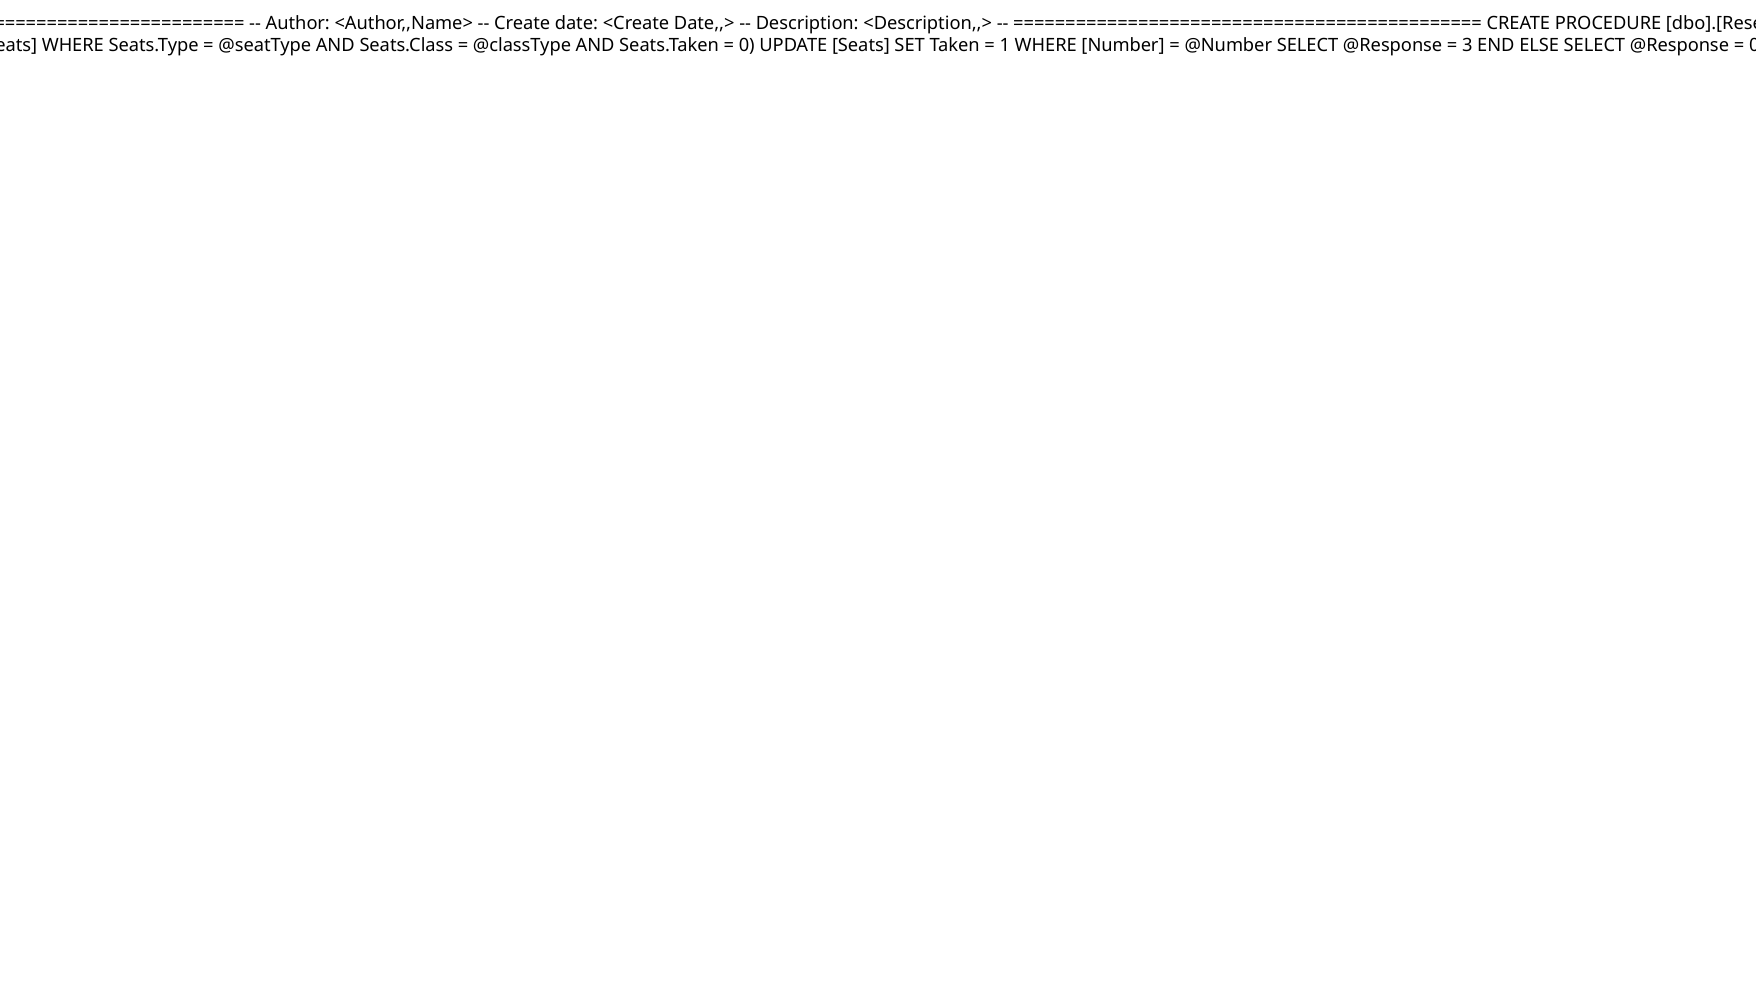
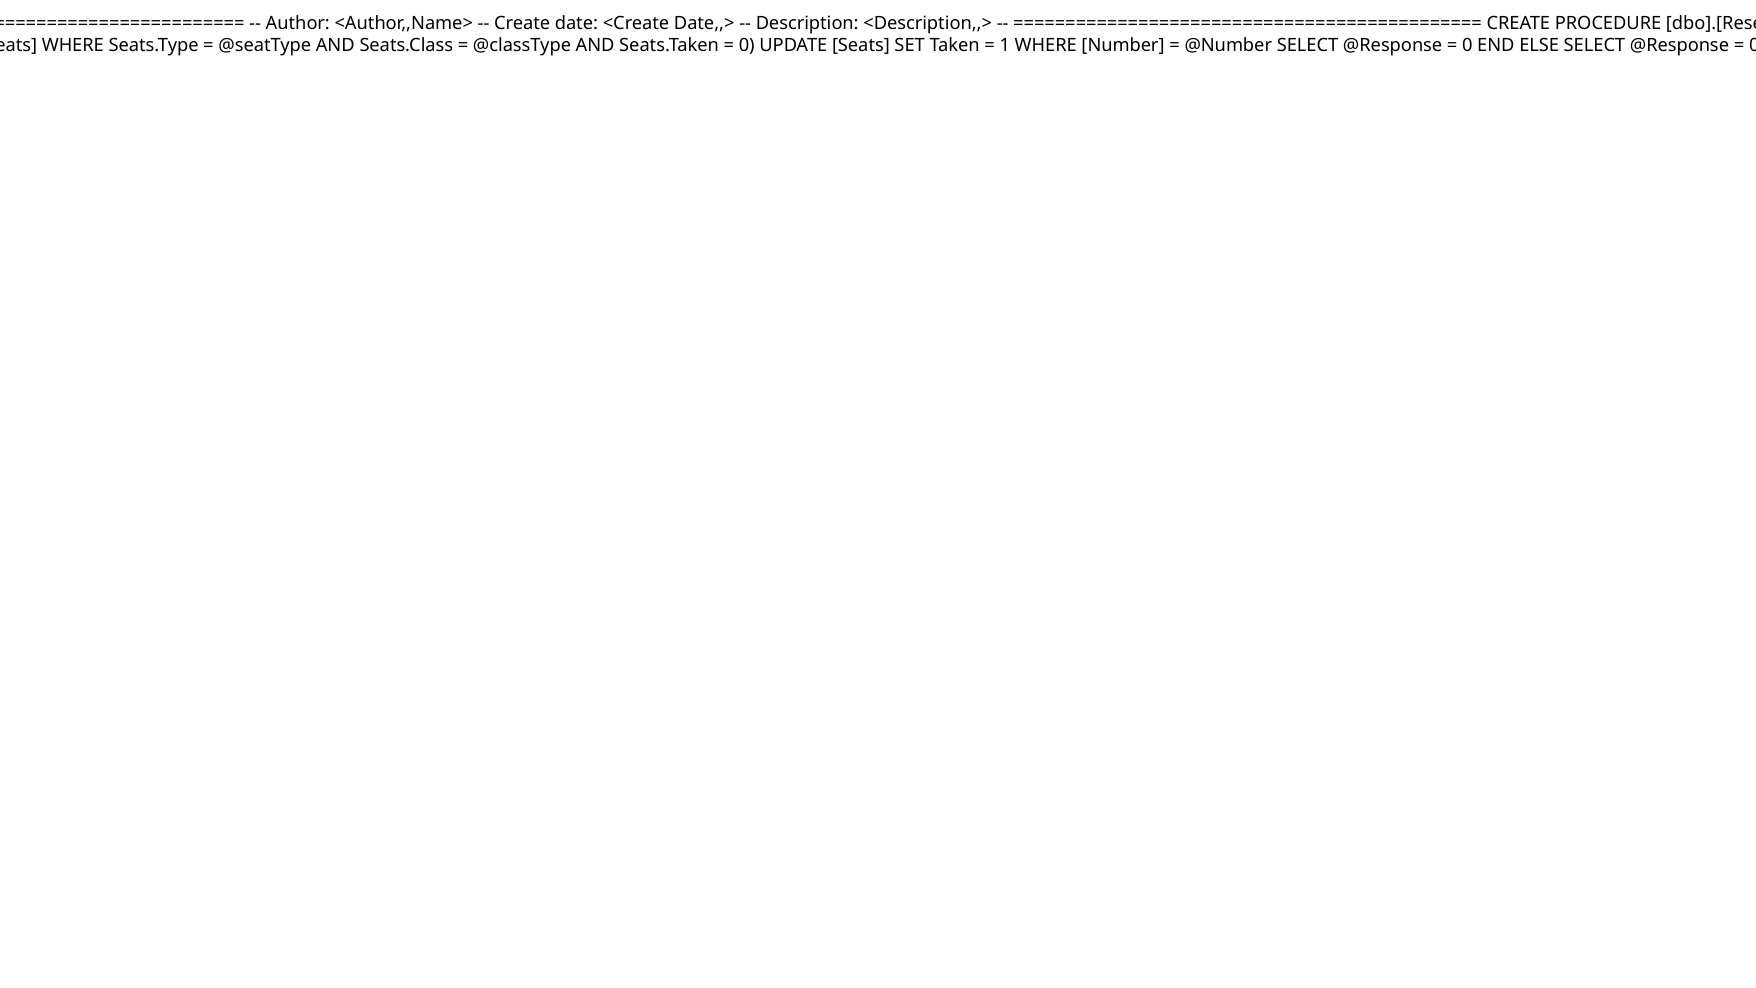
3 at (1467, 45): 3 -> 0
